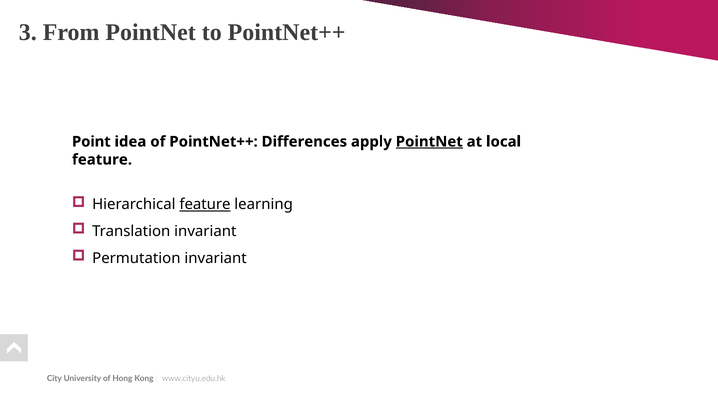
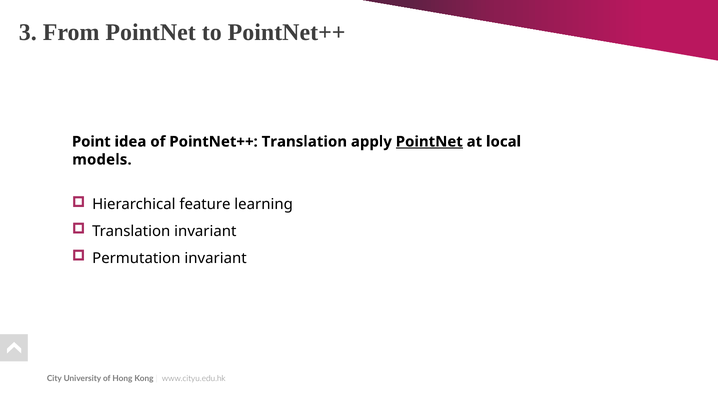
PointNet++ Differences: Differences -> Translation
feature at (102, 160): feature -> models
feature at (205, 204) underline: present -> none
